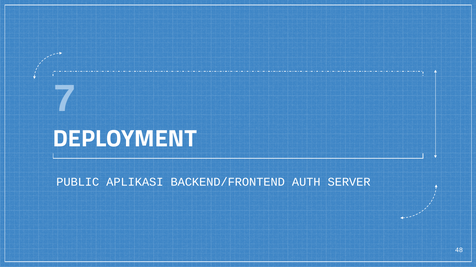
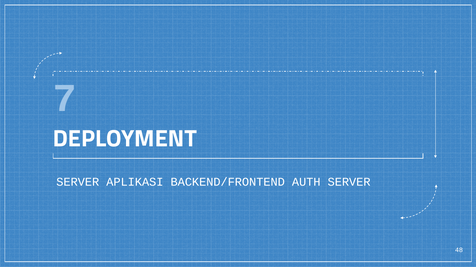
PUBLIC at (78, 182): PUBLIC -> SERVER
